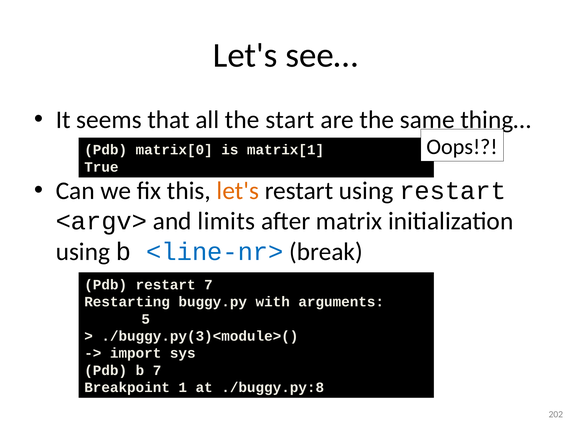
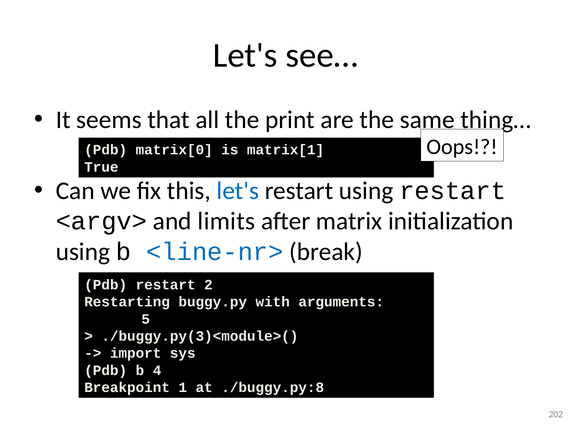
start: start -> print
let's at (238, 191) colour: orange -> blue
restart 7: 7 -> 2
b 7: 7 -> 4
